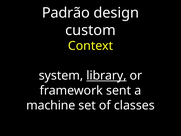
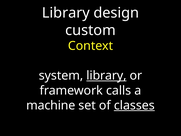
Padrão at (66, 13): Padrão -> Library
sent: sent -> calls
classes underline: none -> present
